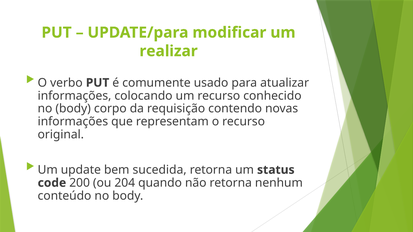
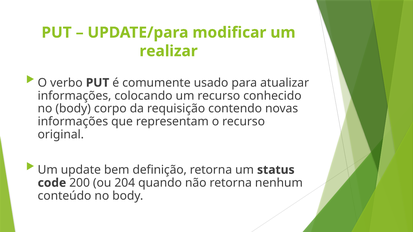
sucedida: sucedida -> definição
